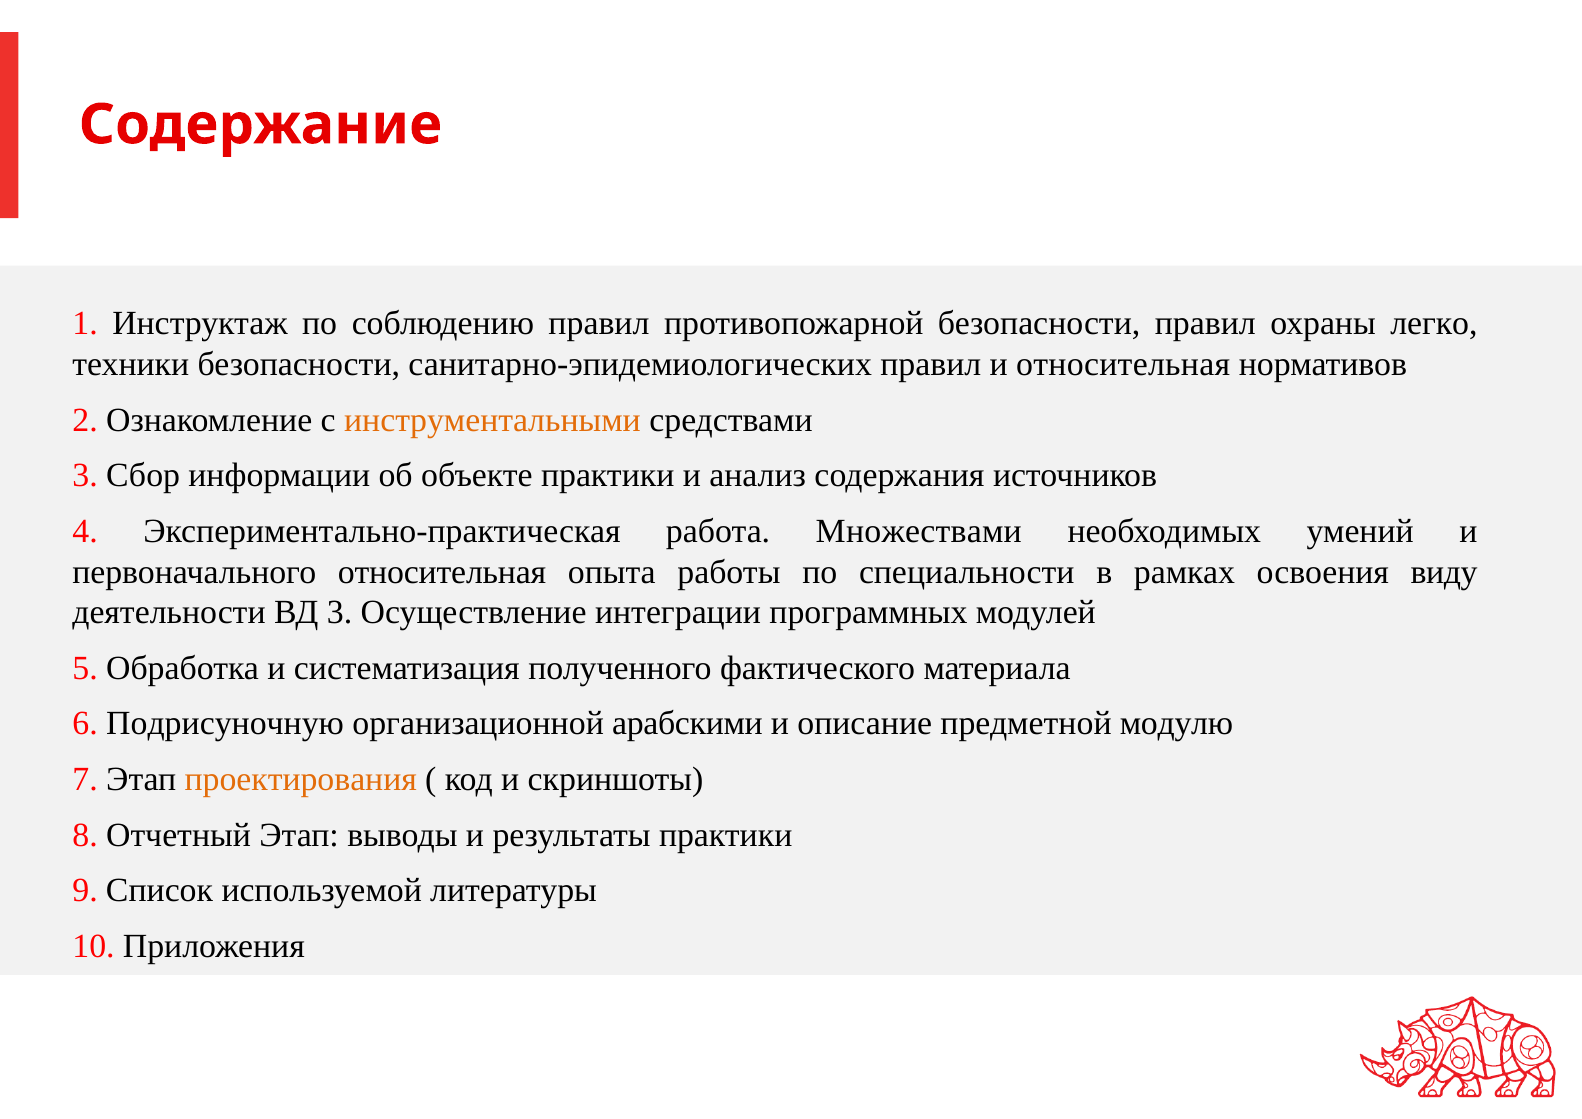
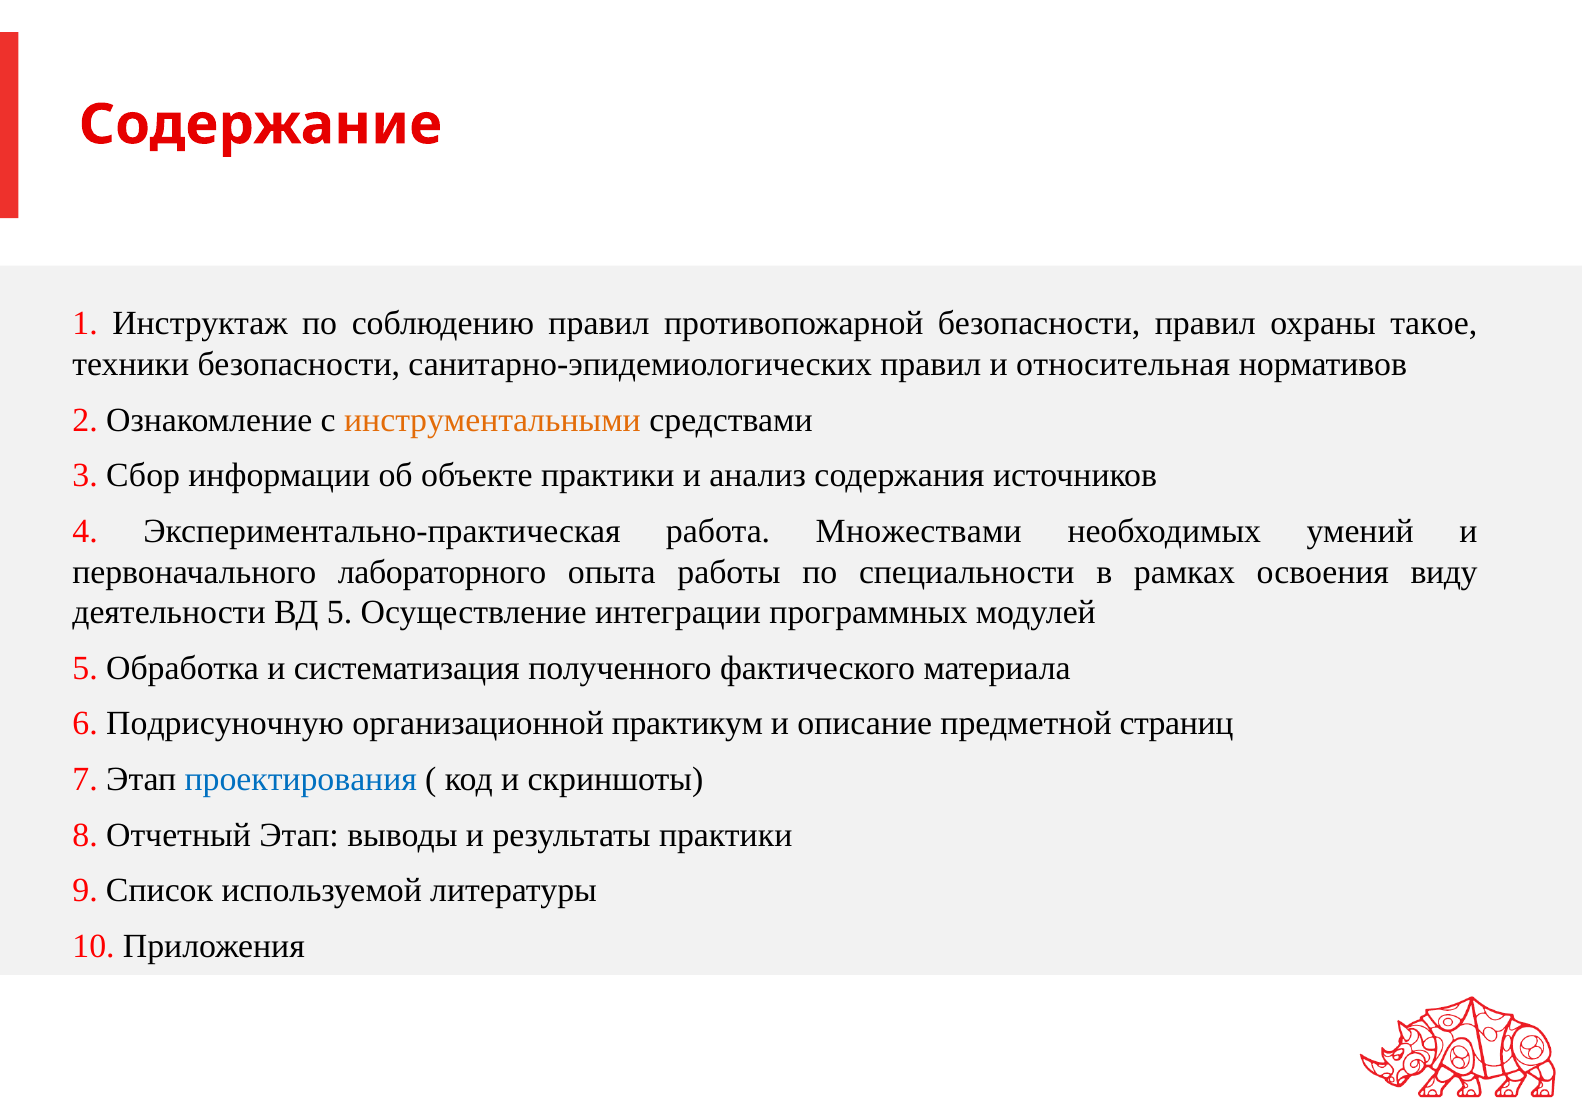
легко: легко -> такое
первоначального относительная: относительная -> лабораторного
ВД 3: 3 -> 5
арабскими: арабскими -> практикум
модулю: модулю -> страниц
проектирования colour: orange -> blue
